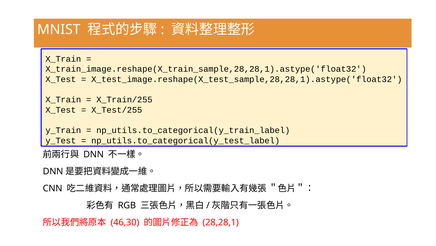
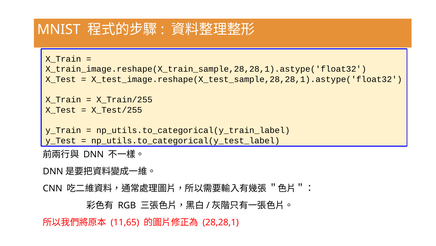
46,30: 46,30 -> 11,65
